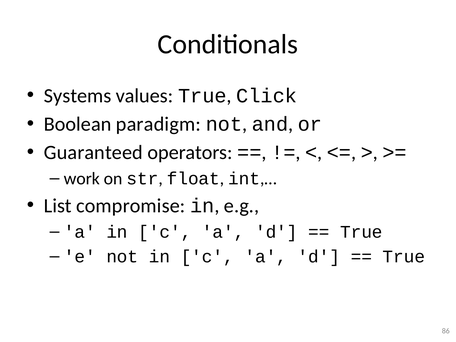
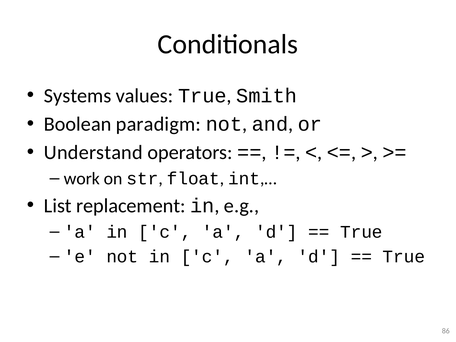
Click: Click -> Smith
Guaranteed: Guaranteed -> Understand
compromise: compromise -> replacement
